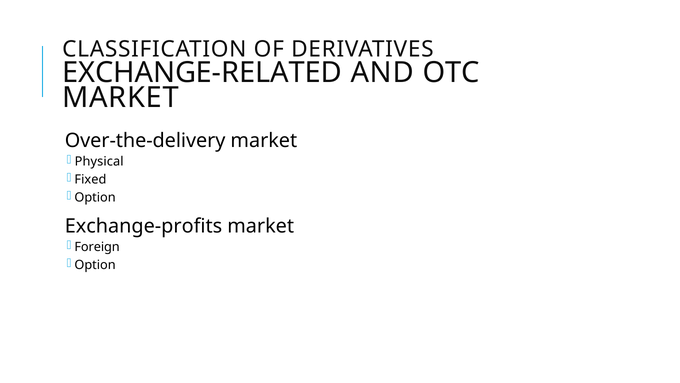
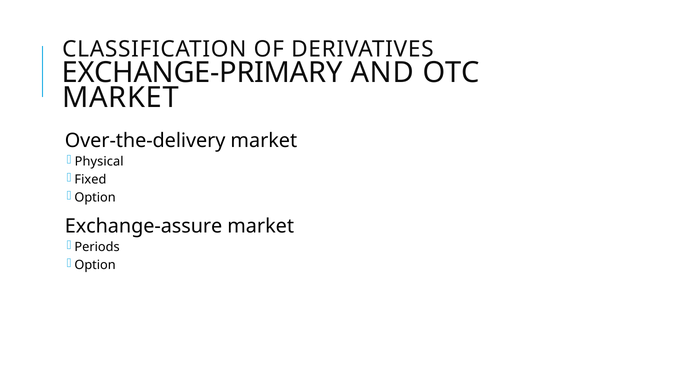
EXCHANGE-RELATED: EXCHANGE-RELATED -> EXCHANGE-PRIMARY
Exchange-profits: Exchange-profits -> Exchange-assure
Foreign: Foreign -> Periods
